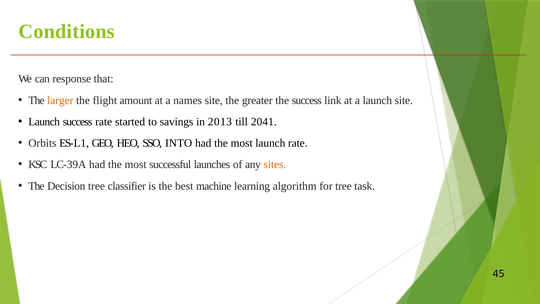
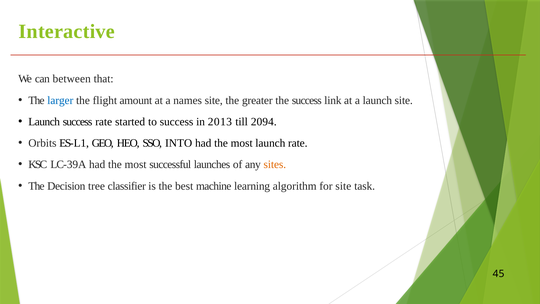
Conditions: Conditions -> Interactive
response: response -> between
larger colour: orange -> blue
to savings: savings -> success
2041: 2041 -> 2094
for tree: tree -> site
